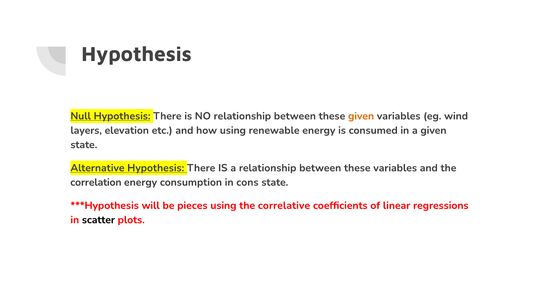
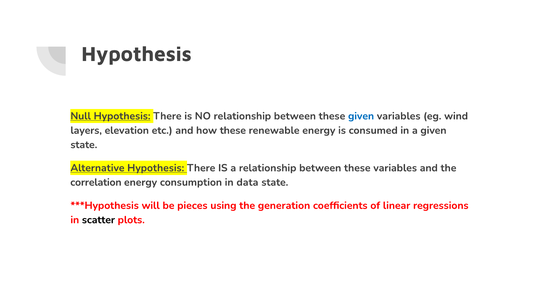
given at (361, 116) colour: orange -> blue
how using: using -> these
cons: cons -> data
correlative: correlative -> generation
